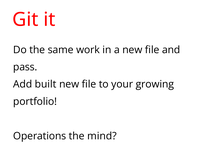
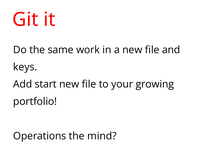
pass: pass -> keys
built: built -> start
